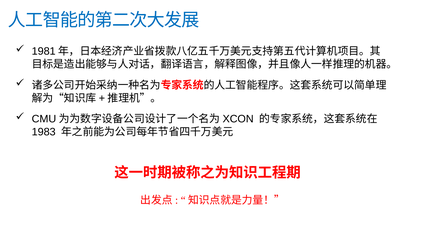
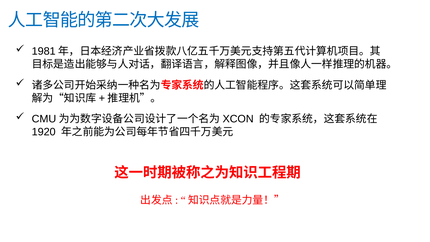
1983: 1983 -> 1920
